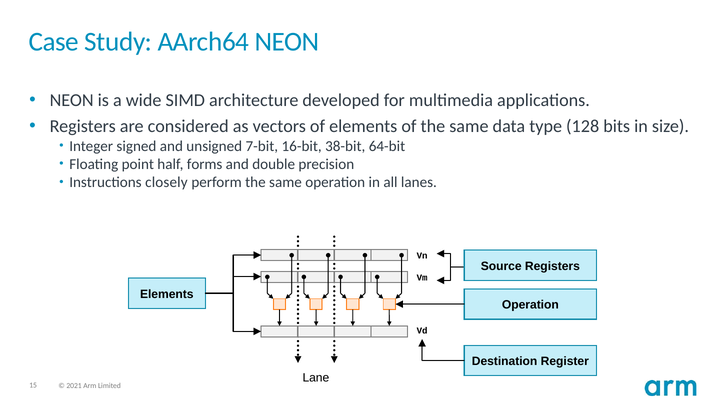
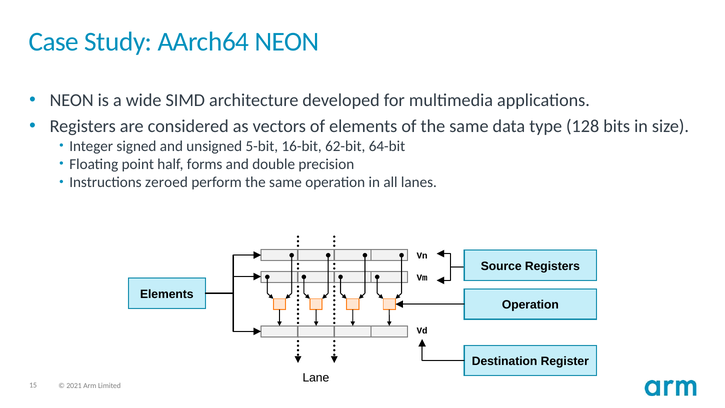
7-bit: 7-bit -> 5-bit
38-bit: 38-bit -> 62-bit
closely: closely -> zeroed
